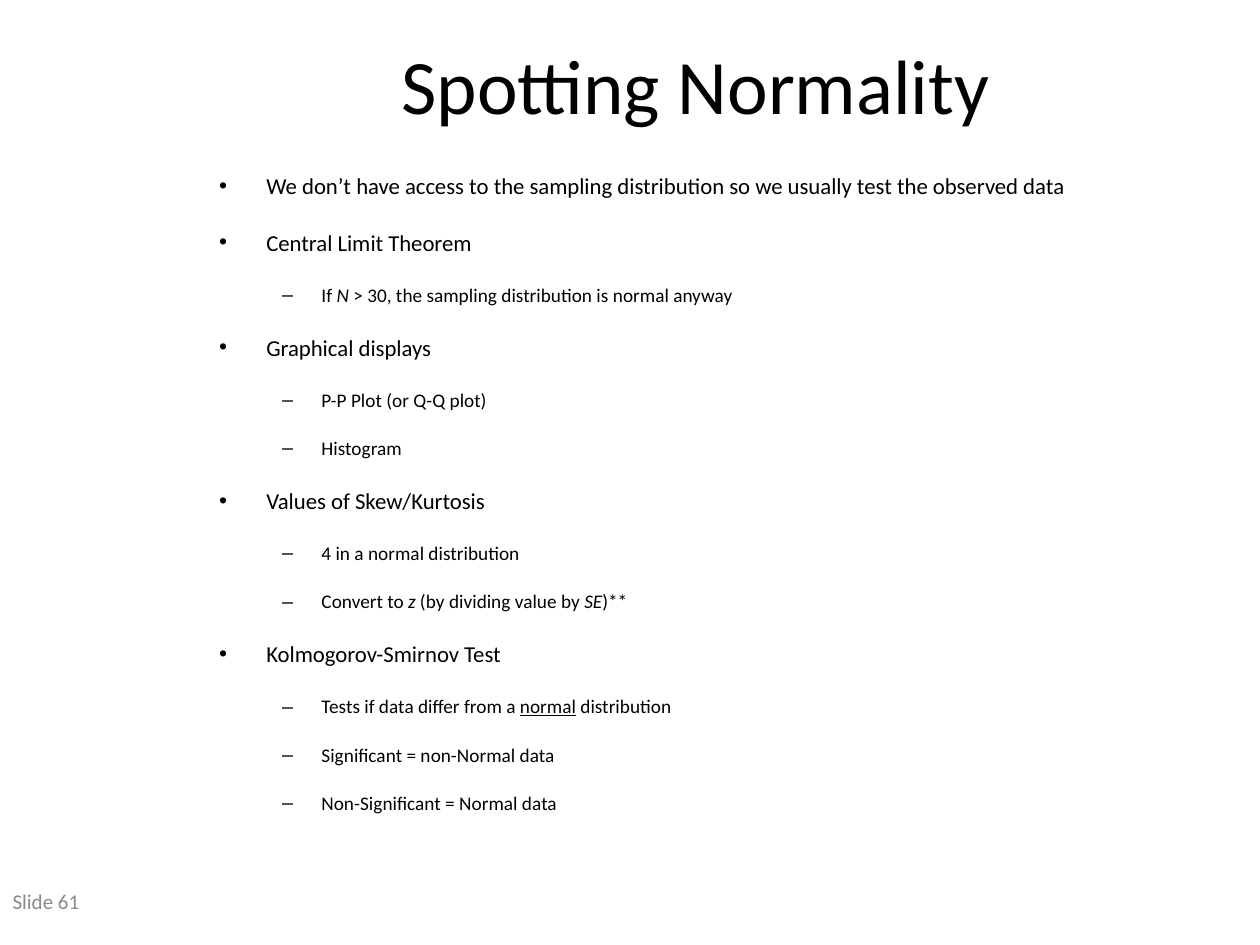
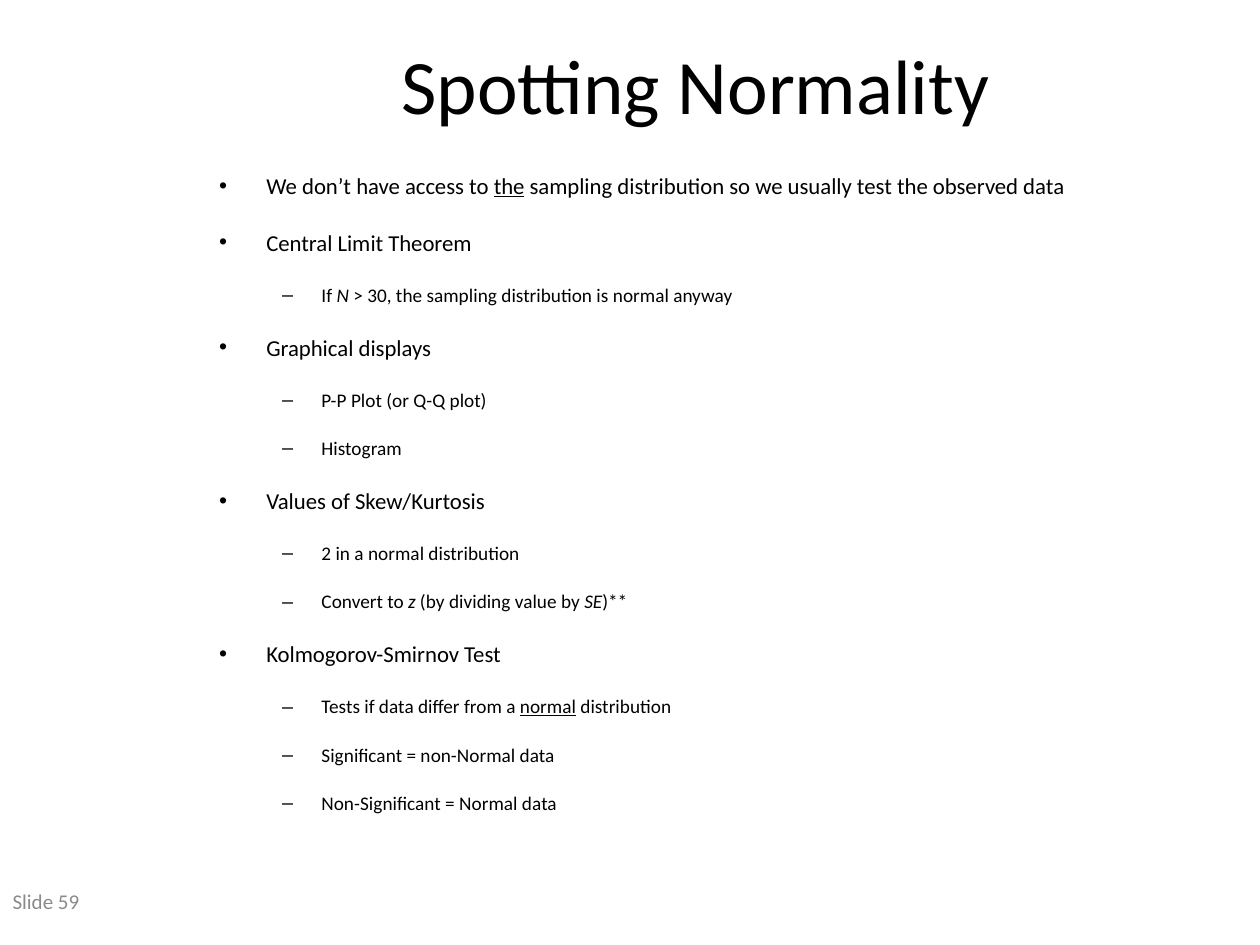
the at (509, 187) underline: none -> present
4: 4 -> 2
61: 61 -> 59
